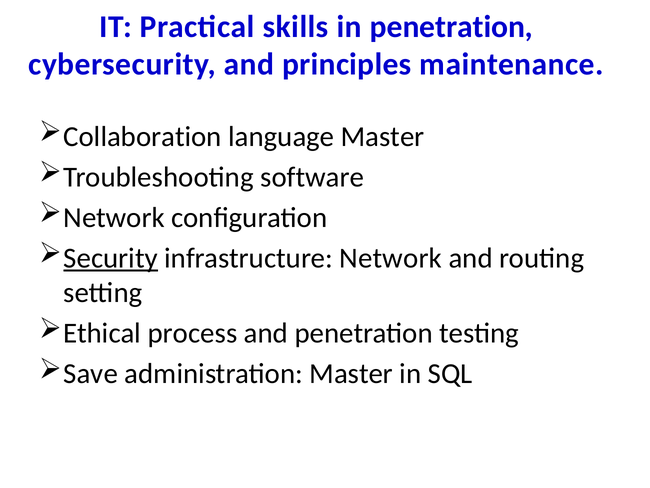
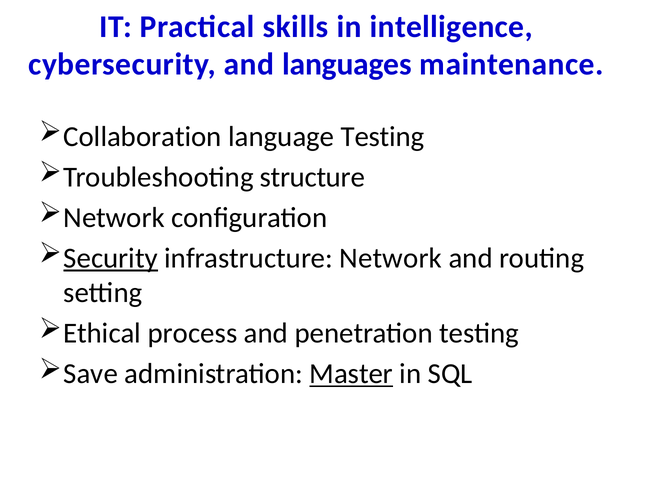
in penetration: penetration -> intelligence
principles: principles -> languages
language Master: Master -> Testing
software: software -> structure
Master at (351, 374) underline: none -> present
